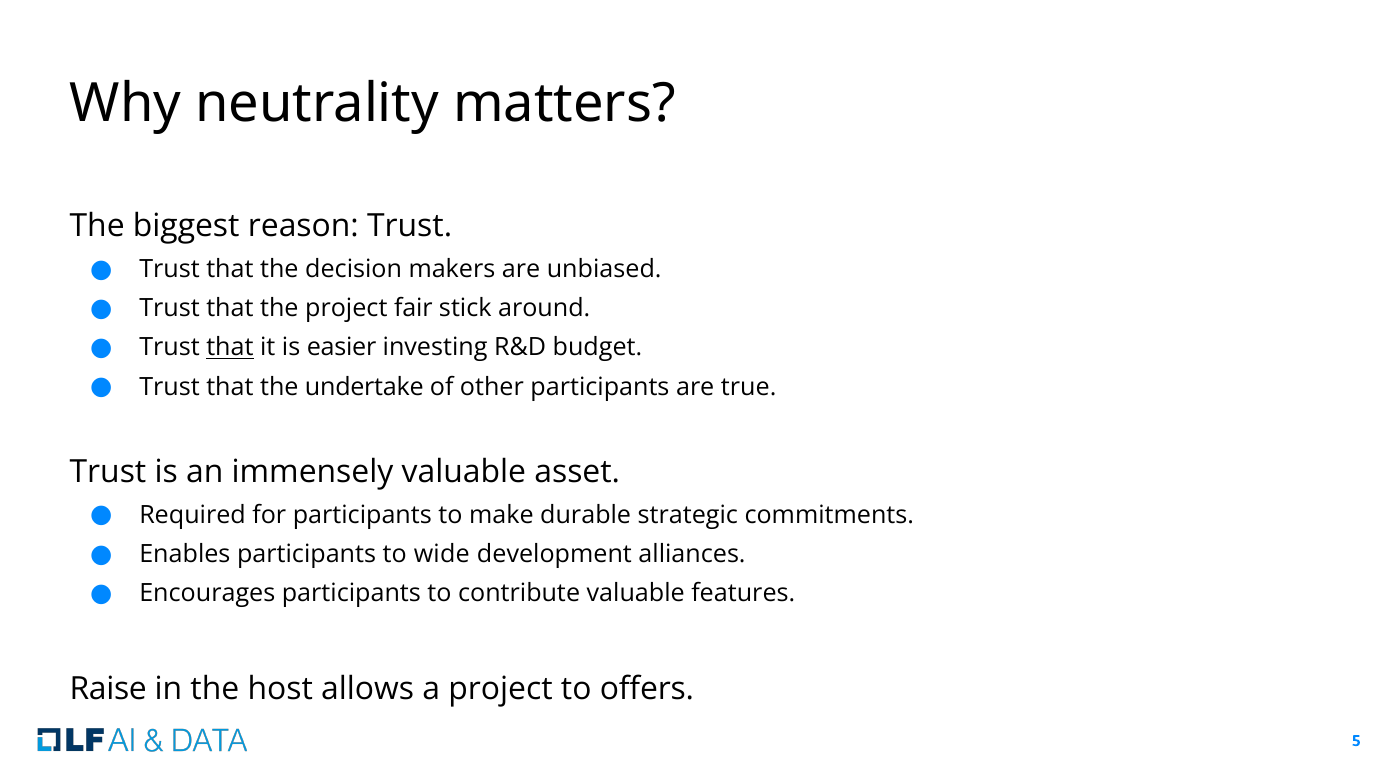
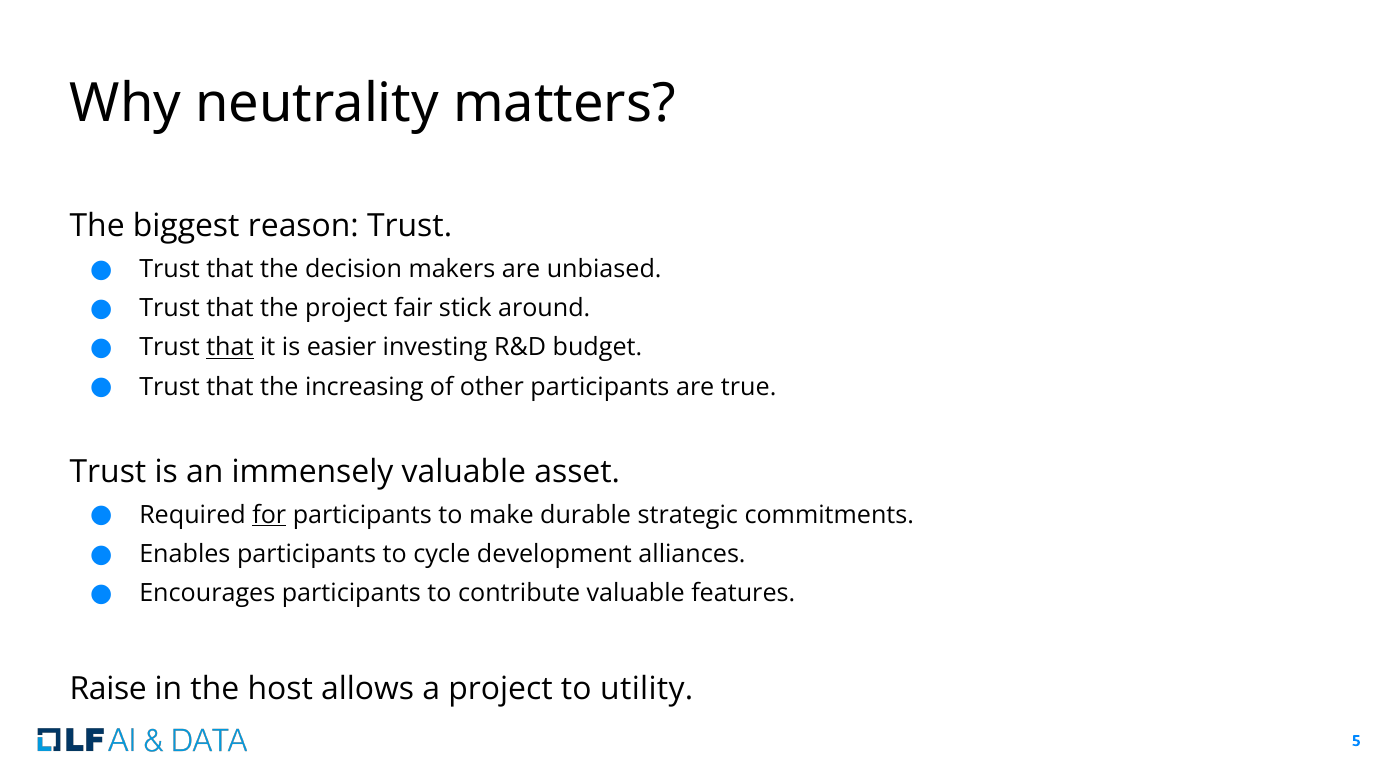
undertake: undertake -> increasing
for underline: none -> present
wide: wide -> cycle
offers: offers -> utility
